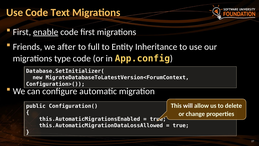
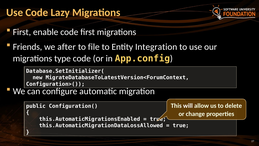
Text: Text -> Lazy
enable underline: present -> none
full: full -> file
Inheritance: Inheritance -> Integration
